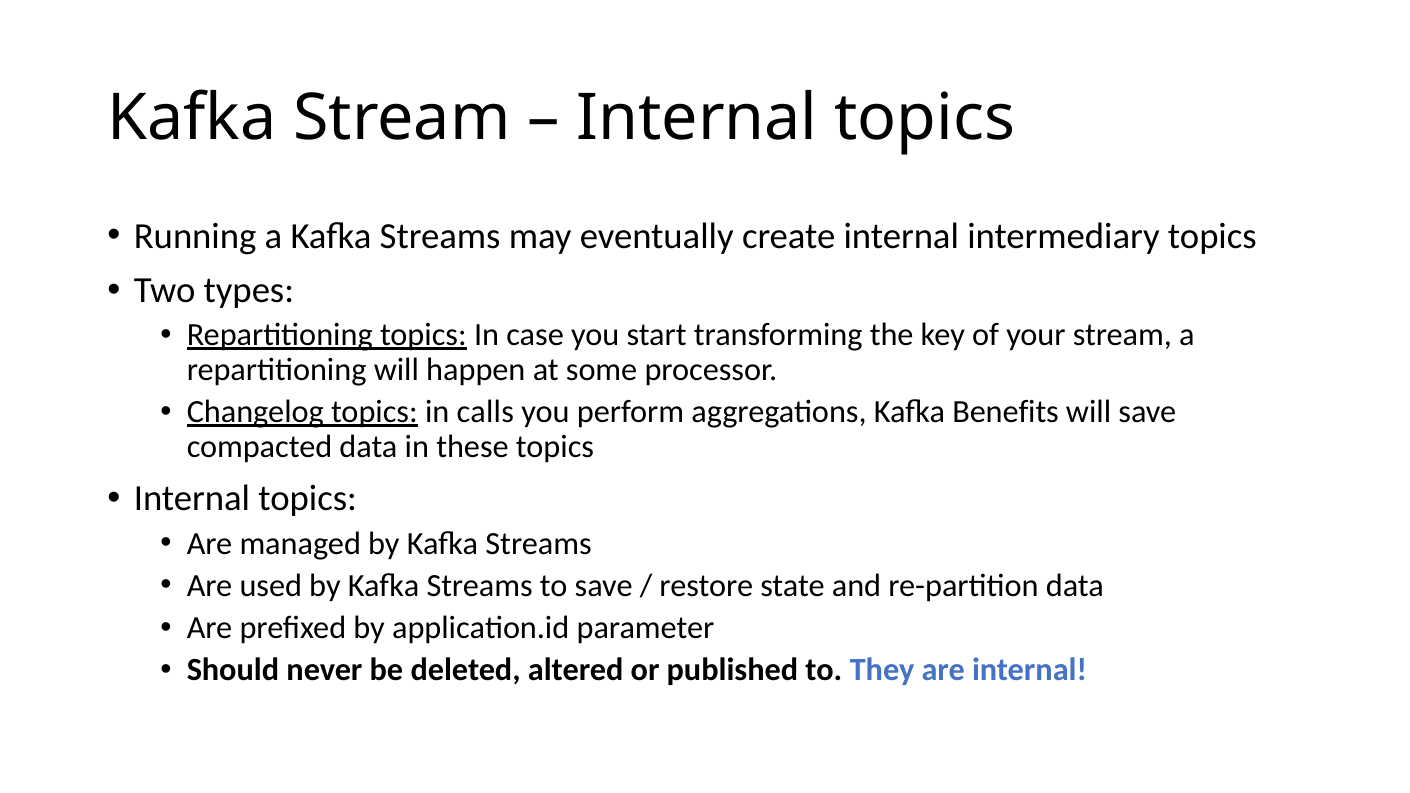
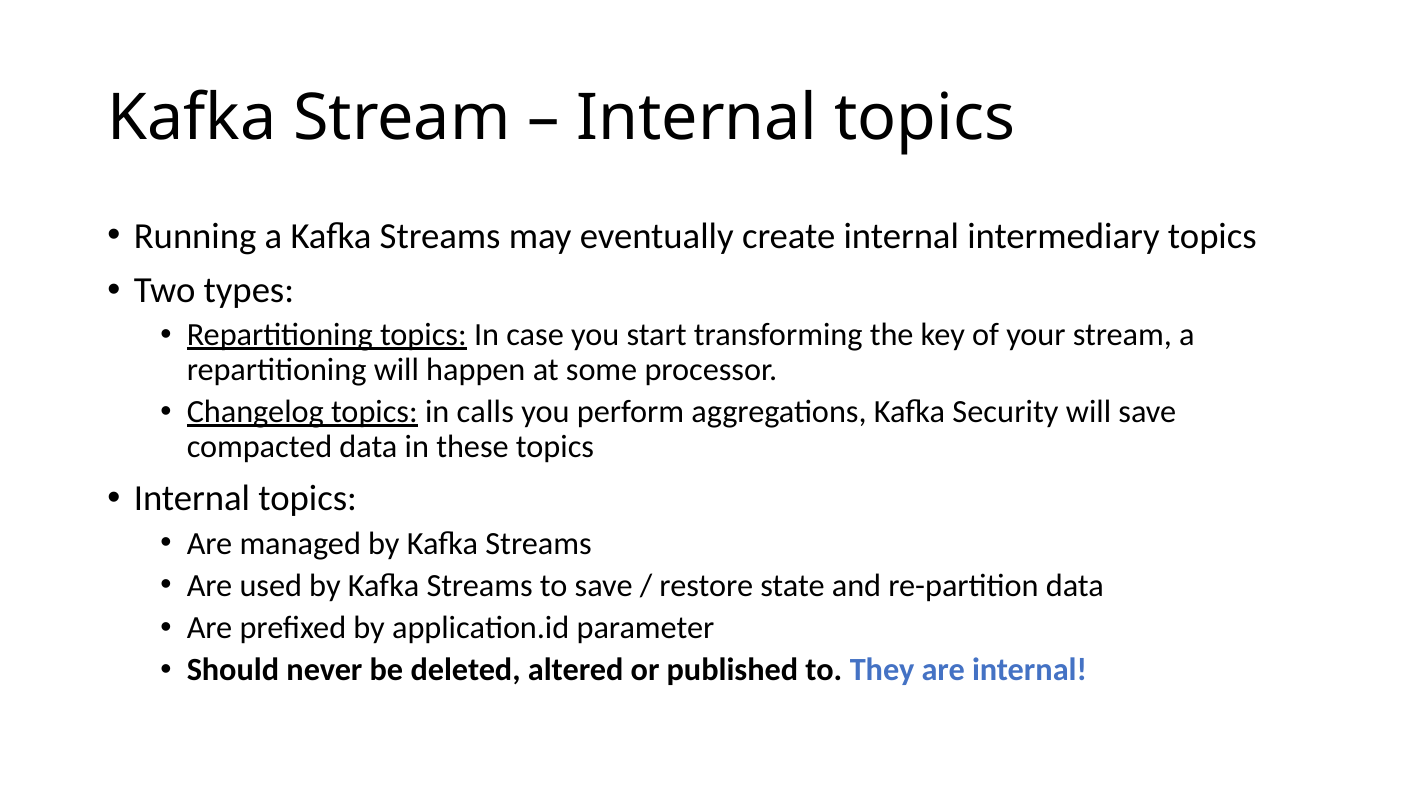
Benefits: Benefits -> Security
